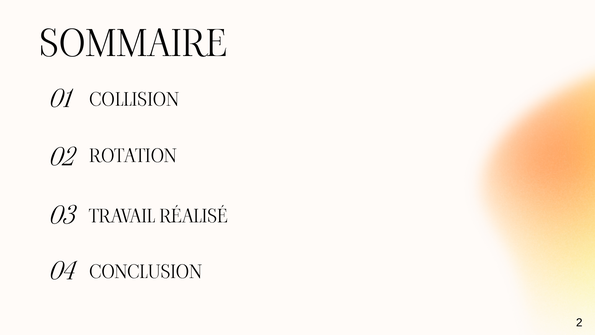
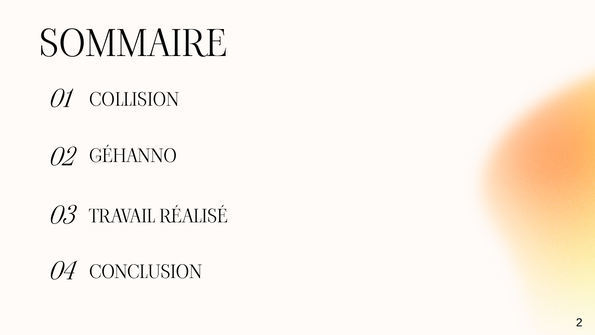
ROTATION: ROTATION -> GÉHANNO
